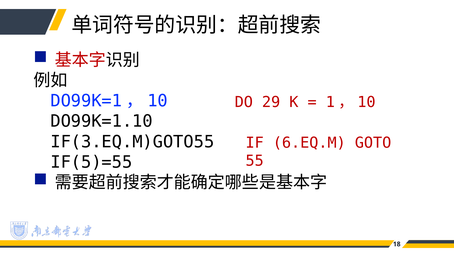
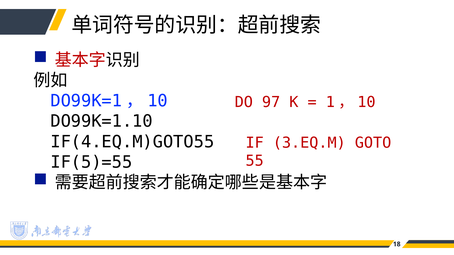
29: 29 -> 97
IF(3.EQ.M)GOTO55: IF(3.EQ.M)GOTO55 -> IF(4.EQ.M)GOTO55
6.EQ.M: 6.EQ.M -> 3.EQ.M
